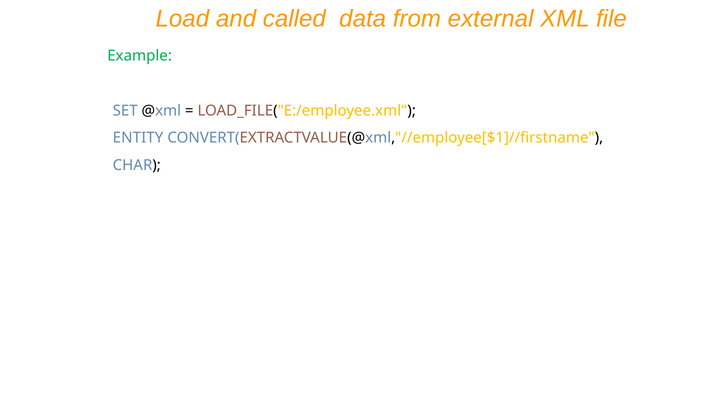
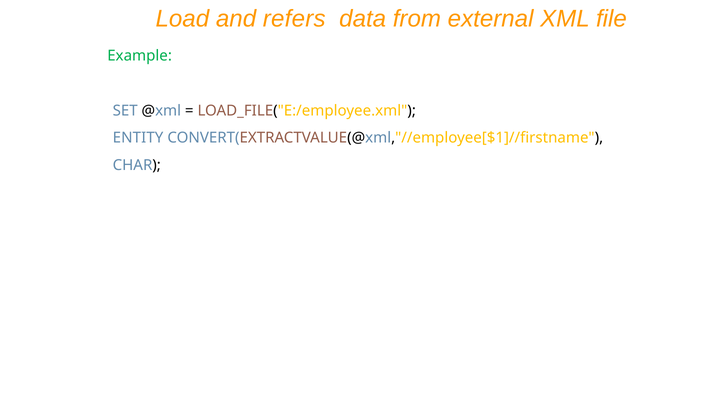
called: called -> refers
